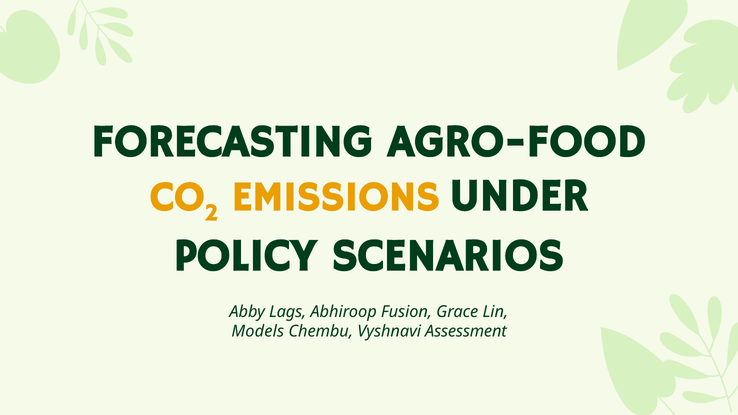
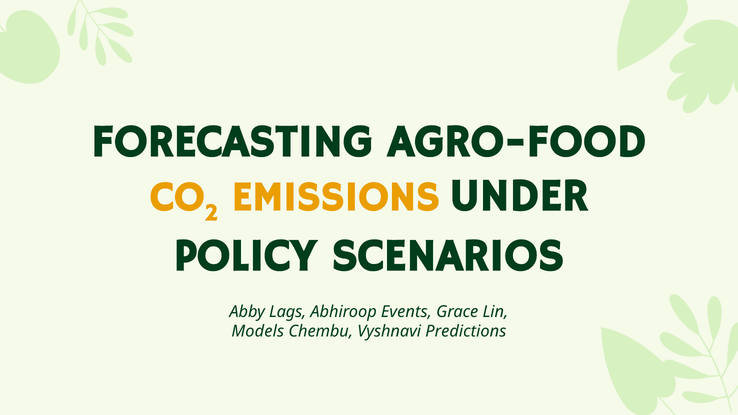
Fusion: Fusion -> Events
Assessment: Assessment -> Predictions
